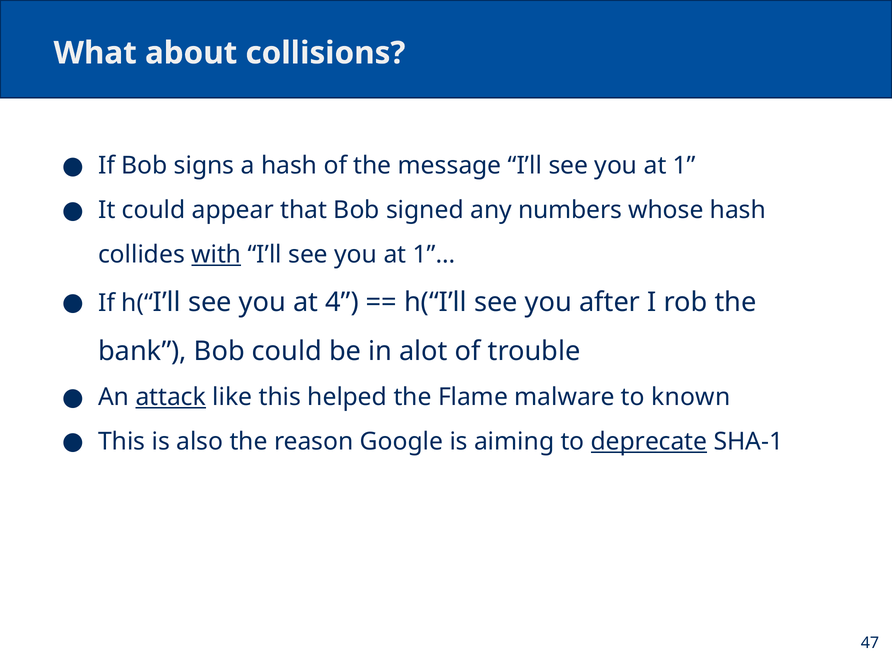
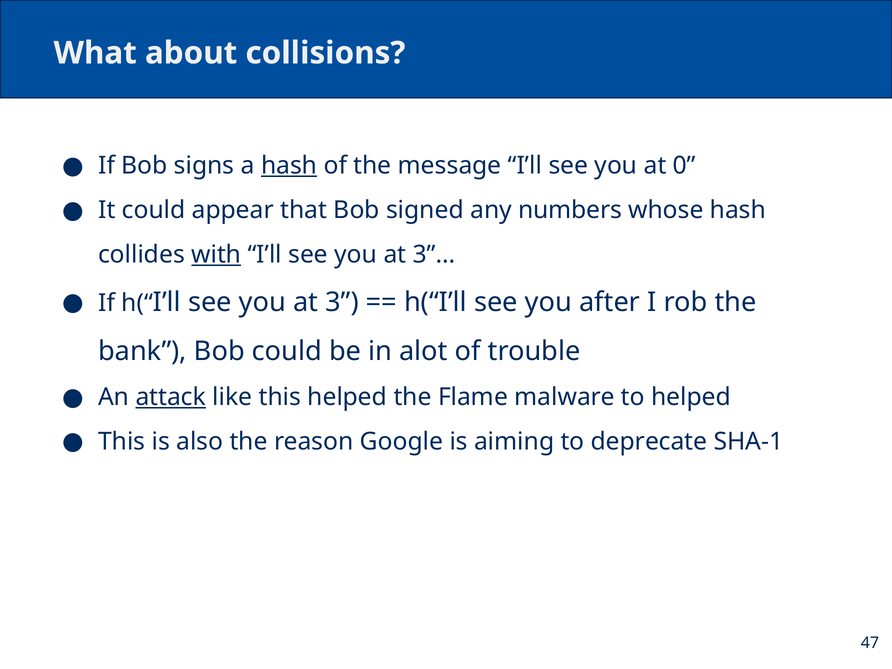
hash at (289, 166) underline: none -> present
1 at (684, 166): 1 -> 0
1 at (434, 255): 1 -> 3
4 at (342, 303): 4 -> 3
to known: known -> helped
deprecate underline: present -> none
